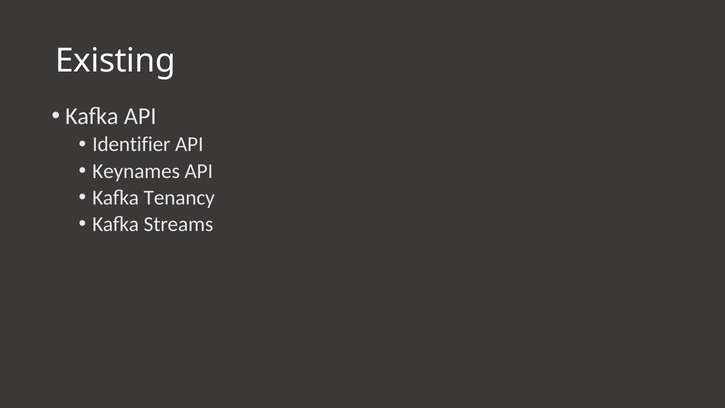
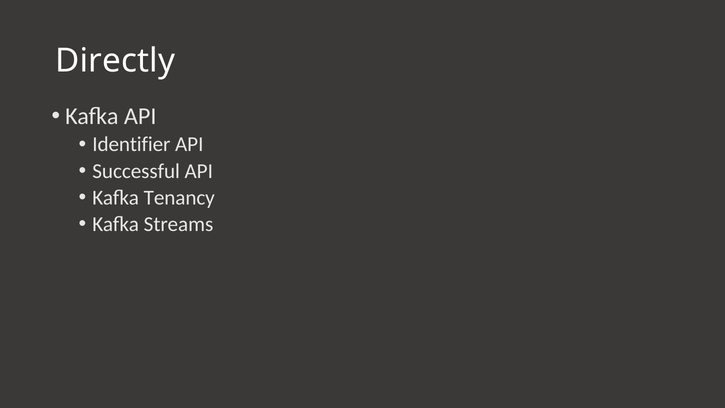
Existing: Existing -> Directly
Keynames: Keynames -> Successful
